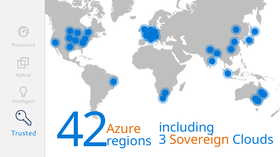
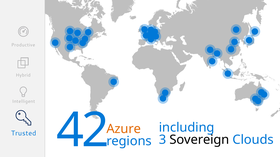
Sovereign colour: orange -> black
